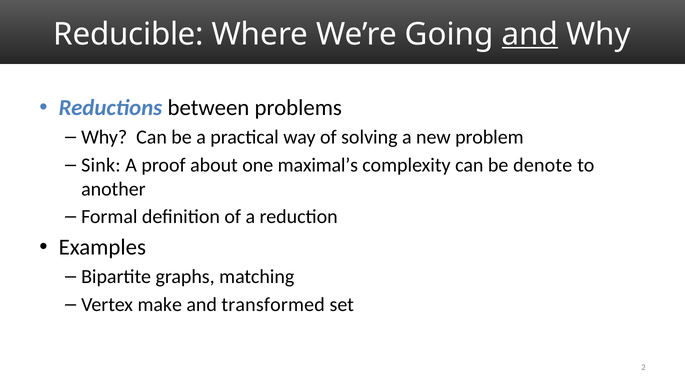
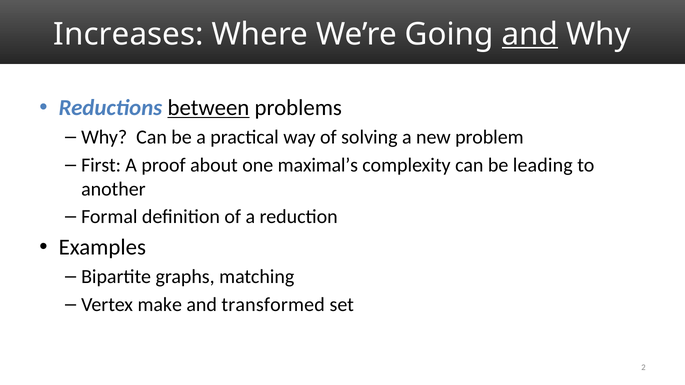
Reducible: Reducible -> Increases
between underline: none -> present
Sink: Sink -> First
denote: denote -> leading
